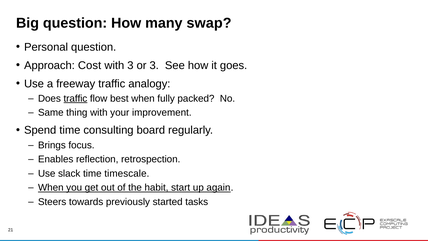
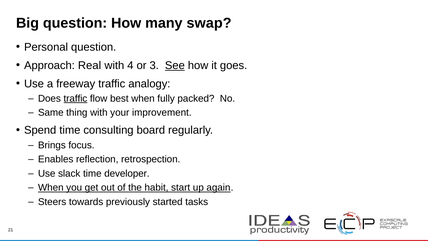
Cost: Cost -> Real
with 3: 3 -> 4
See underline: none -> present
timescale: timescale -> developer
